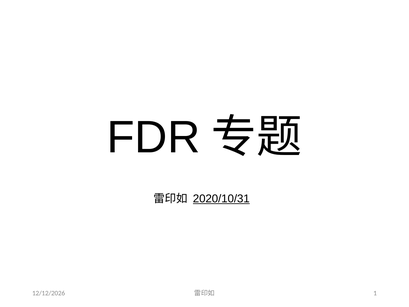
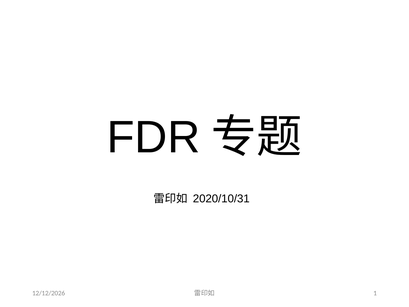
2020/10/31 underline: present -> none
